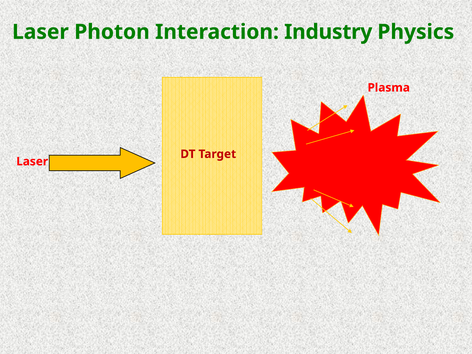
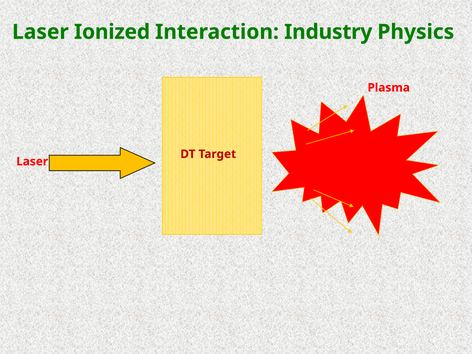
Photon: Photon -> Ionized
